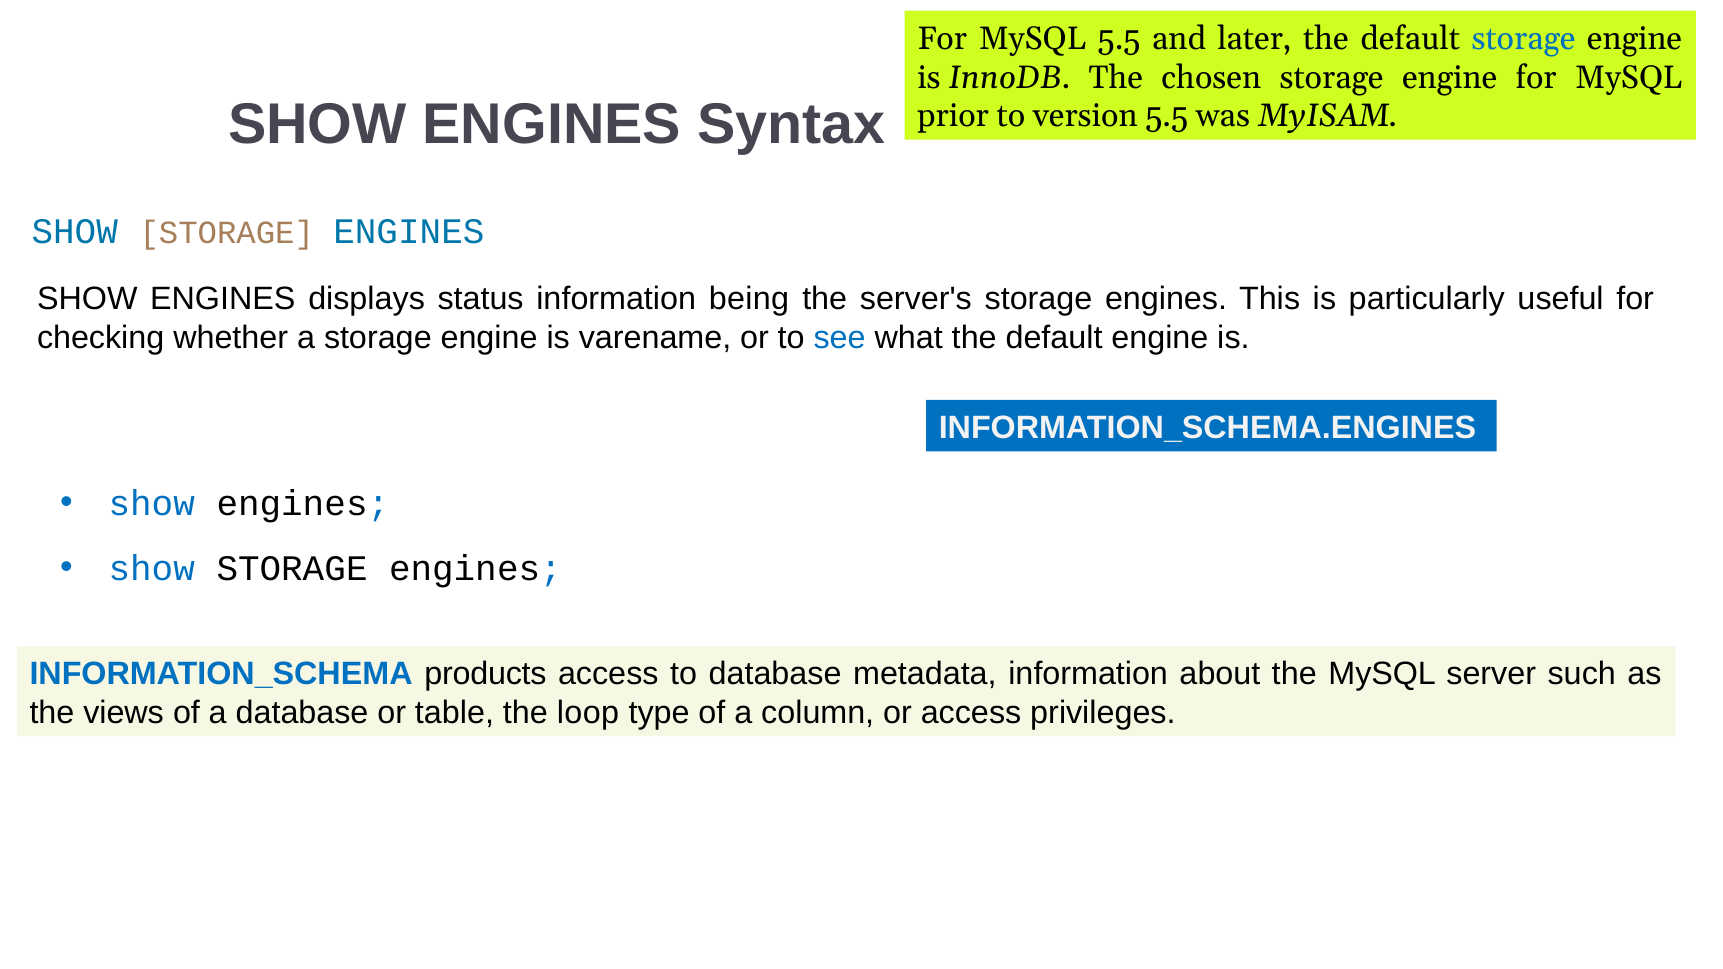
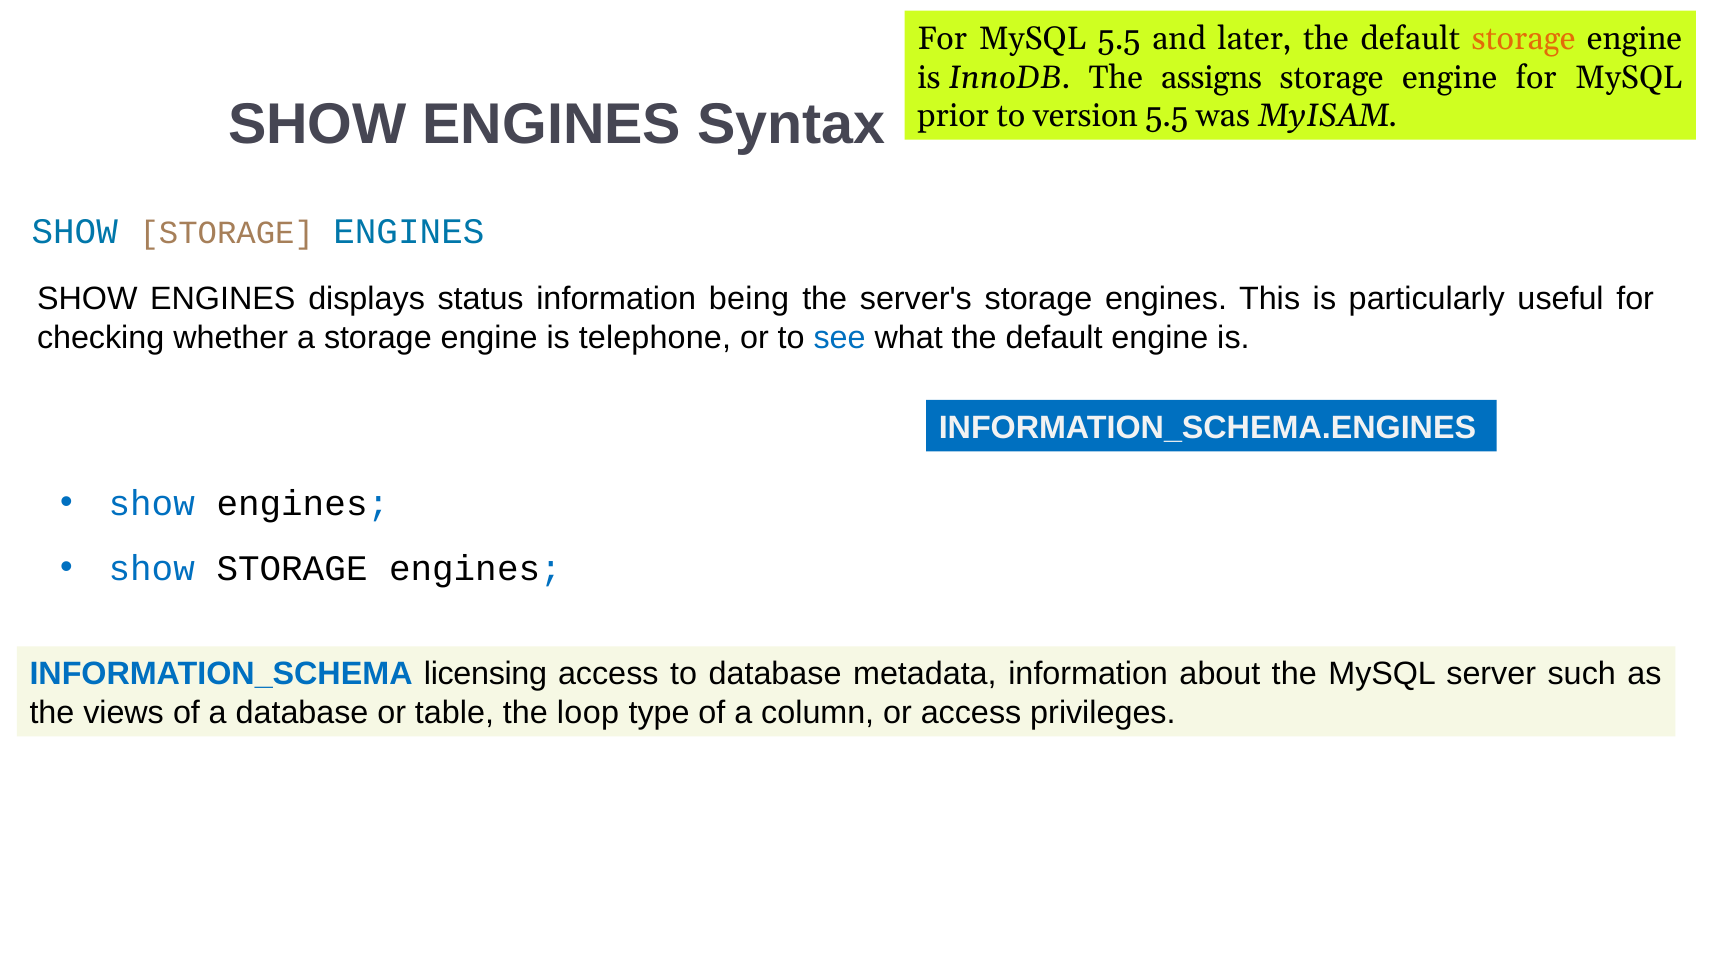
storage at (1524, 39) colour: blue -> orange
chosen: chosen -> assigns
varename: varename -> telephone
products: products -> licensing
